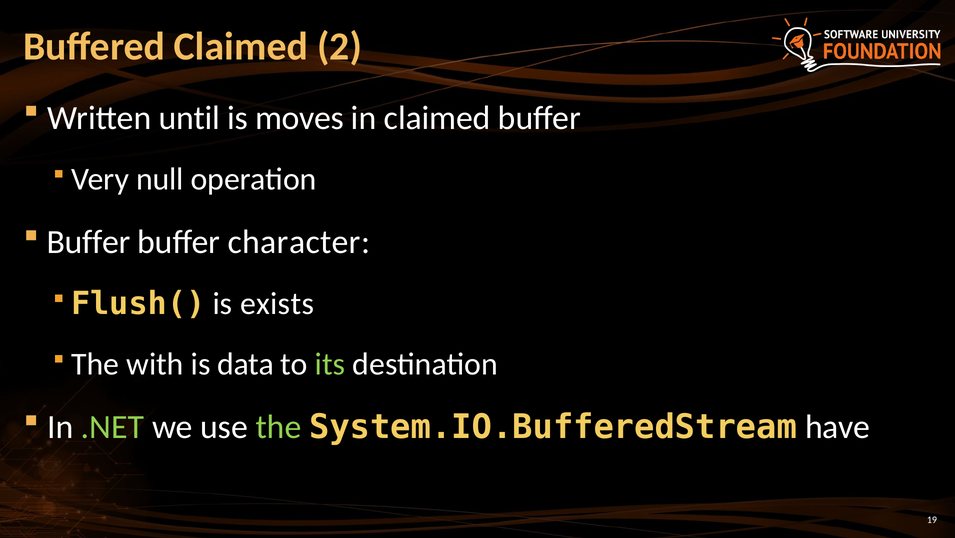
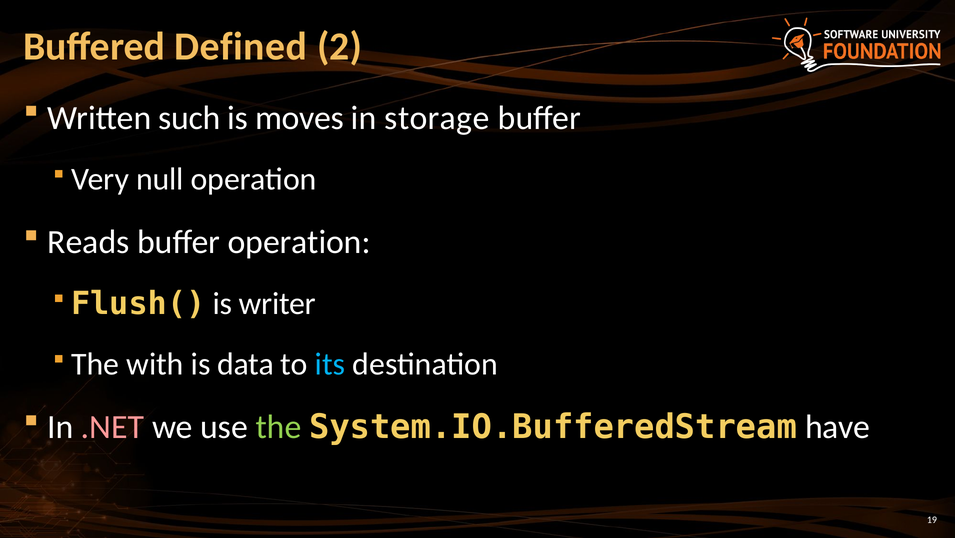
Buffered Claimed: Claimed -> Defined
until: until -> such
in claimed: claimed -> storage
Buffer at (89, 242): Buffer -> Reads
buffer character: character -> operation
exists: exists -> writer
its colour: light green -> light blue
.NET colour: light green -> pink
